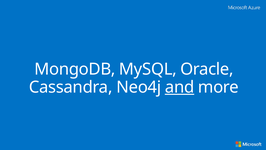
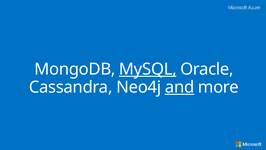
MySQL underline: none -> present
